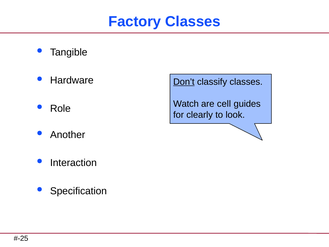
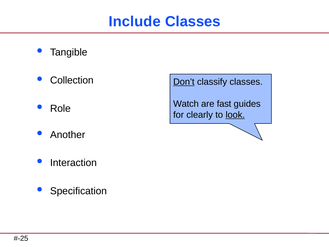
Factory: Factory -> Include
Hardware: Hardware -> Collection
cell: cell -> fast
look underline: none -> present
